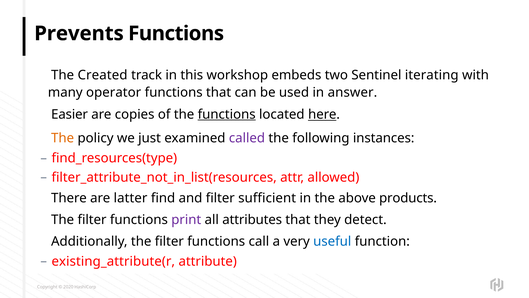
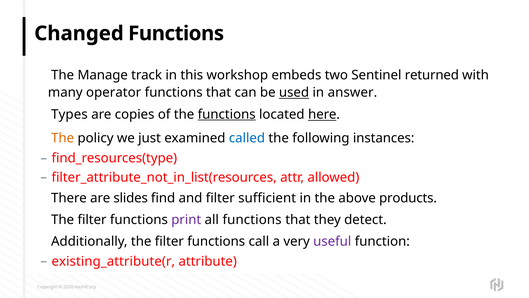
Prevents: Prevents -> Changed
Created: Created -> Manage
iterating: iterating -> returned
used underline: none -> present
Easier: Easier -> Types
called colour: purple -> blue
latter: latter -> slides
all attributes: attributes -> functions
useful colour: blue -> purple
